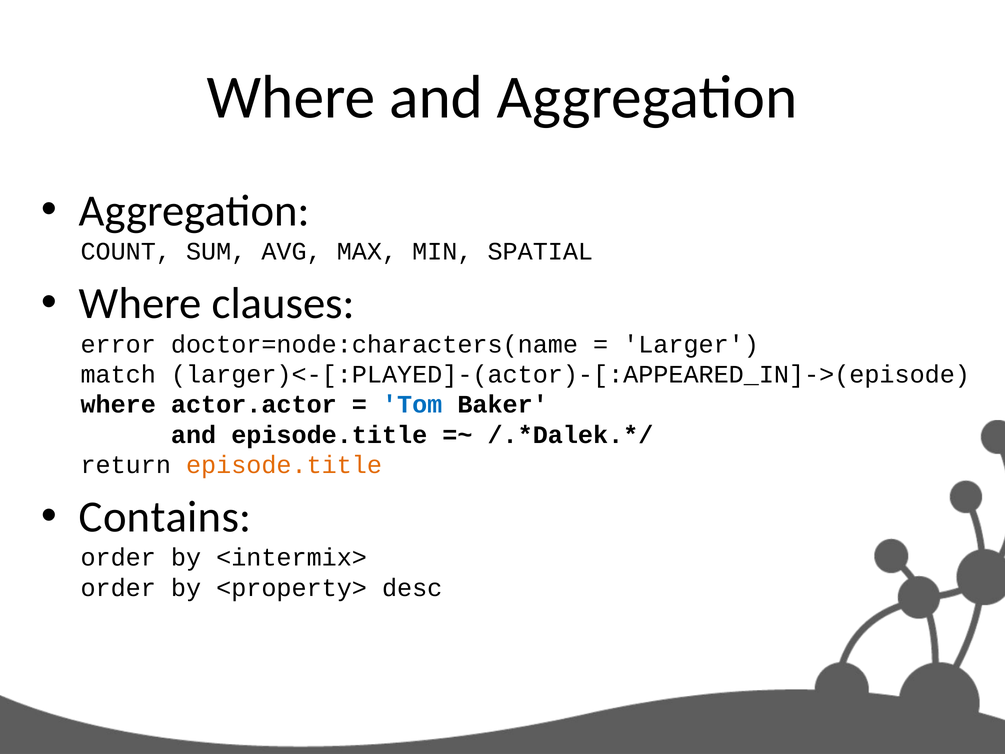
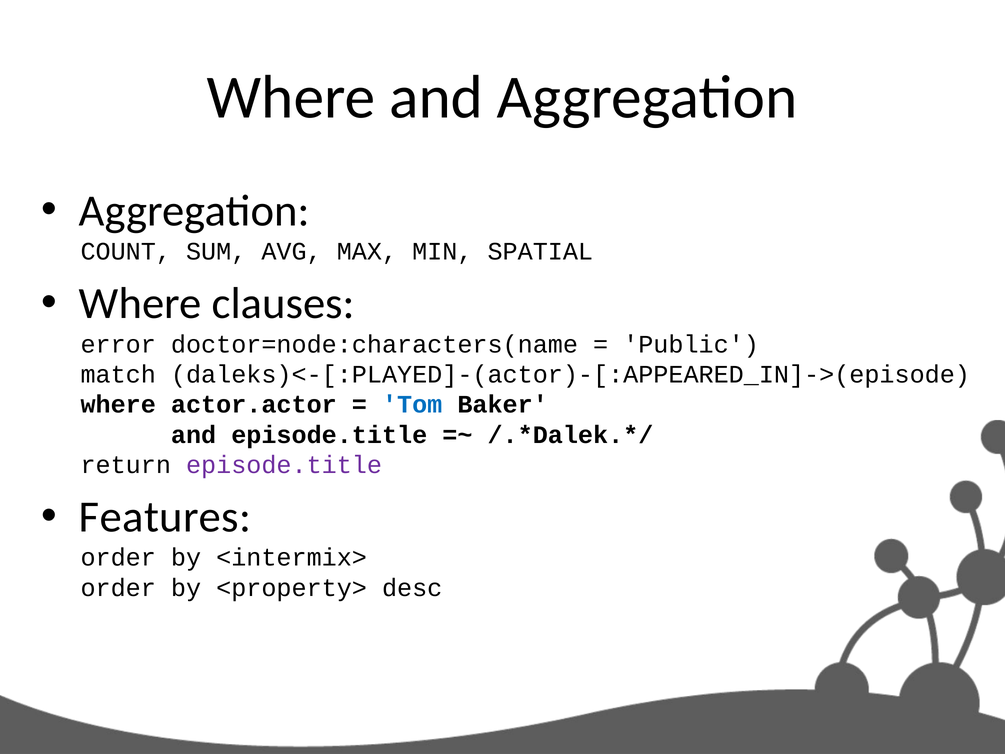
Larger: Larger -> Public
larger)<-[:PLAYED]-(actor)-[:APPEARED_IN]->(episode: larger)<-[:PLAYED]-(actor)-[:APPEARED_IN]->(episode -> daleks)<-[:PLAYED]-(actor)-[:APPEARED_IN]->(episode
episode.title at (284, 465) colour: orange -> purple
Contains: Contains -> Features
